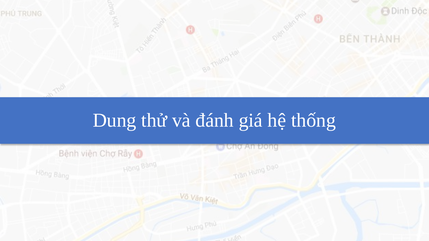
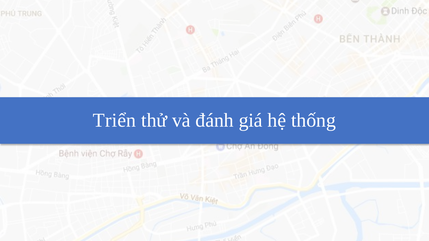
Dung: Dung -> Triển
